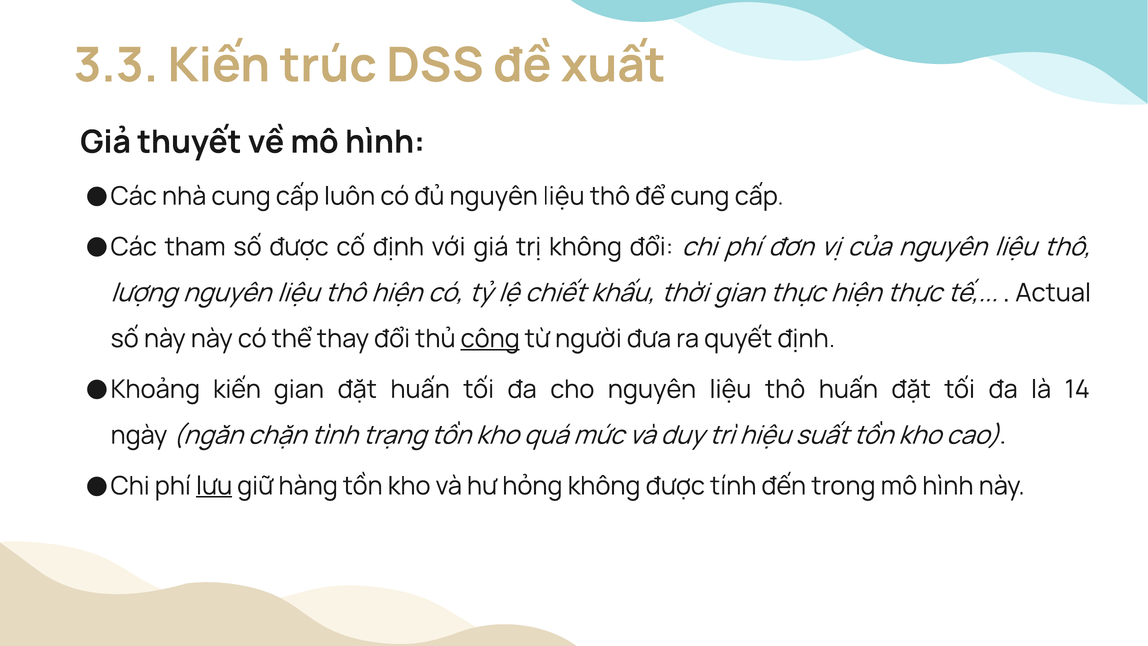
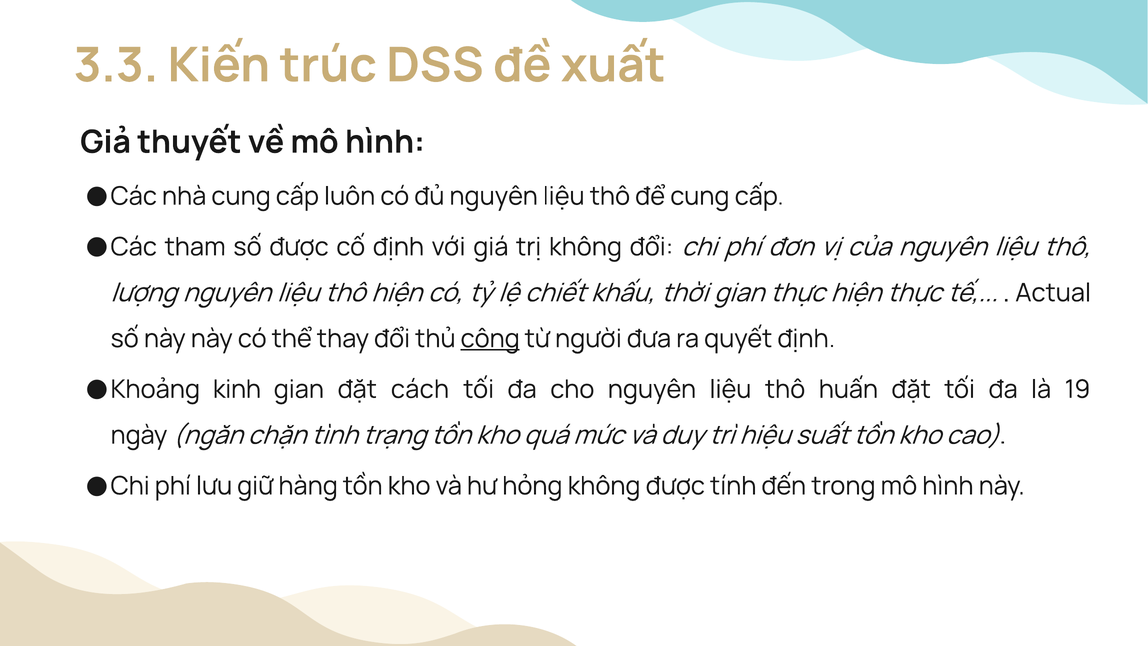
kiến at (237, 389): kiến -> kinh
đặt huấn: huấn -> cách
14: 14 -> 19
lưu underline: present -> none
